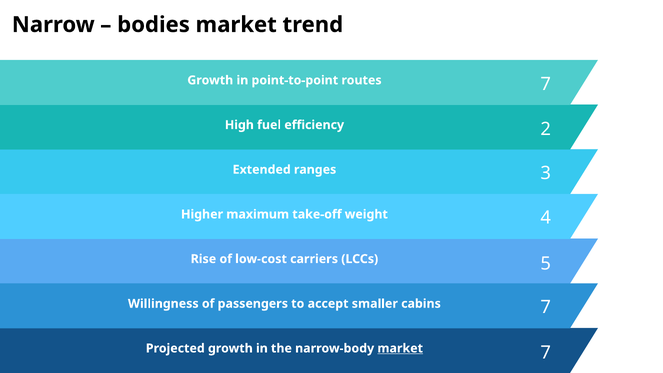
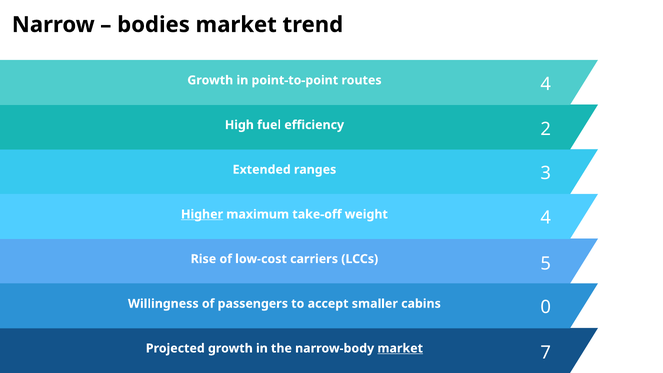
routes 7: 7 -> 4
Higher underline: none -> present
cabins 7: 7 -> 0
